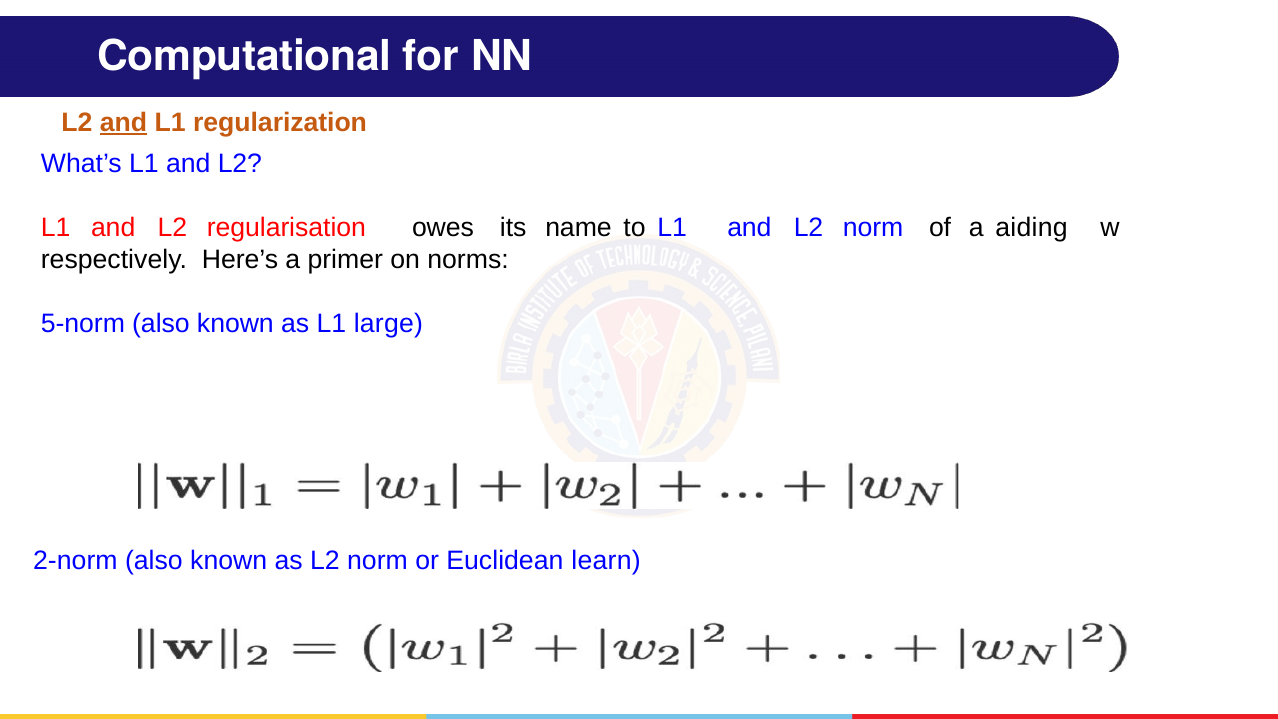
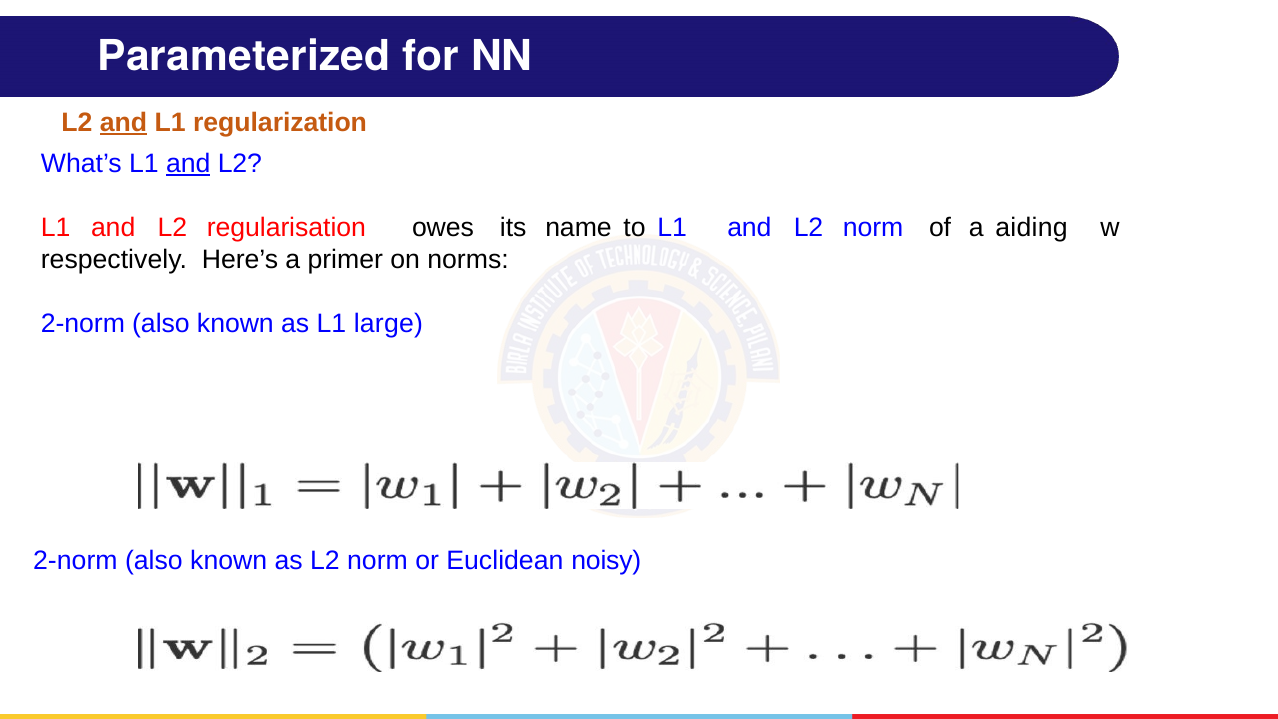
Computational: Computational -> Parameterized
and at (188, 163) underline: none -> present
5-norm at (83, 323): 5-norm -> 2-norm
learn: learn -> noisy
